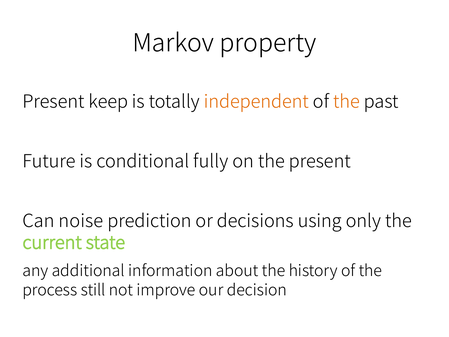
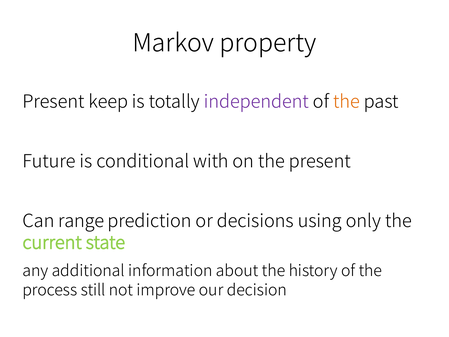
independent colour: orange -> purple
fully: fully -> with
noise: noise -> range
